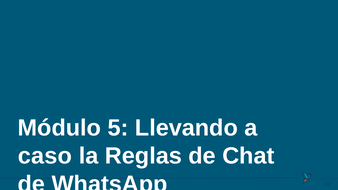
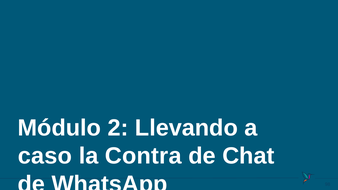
5: 5 -> 2
Reglas: Reglas -> Contra
